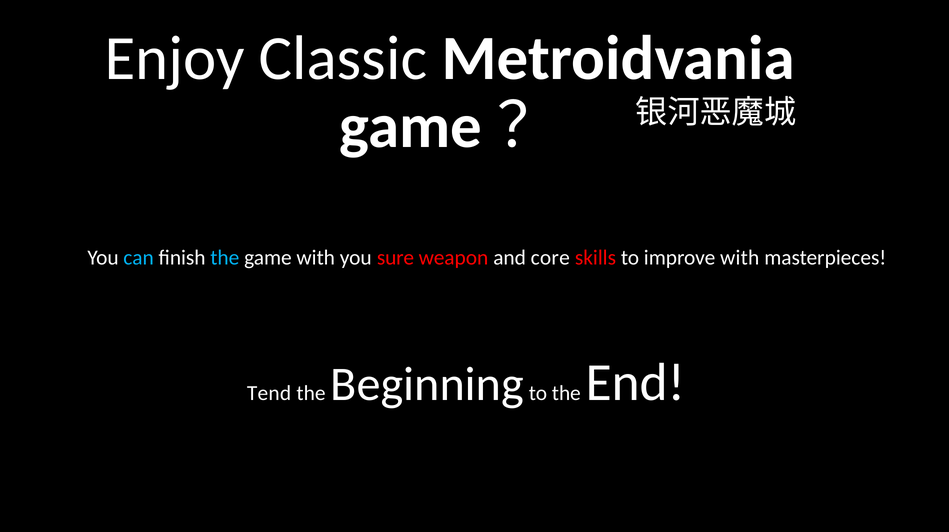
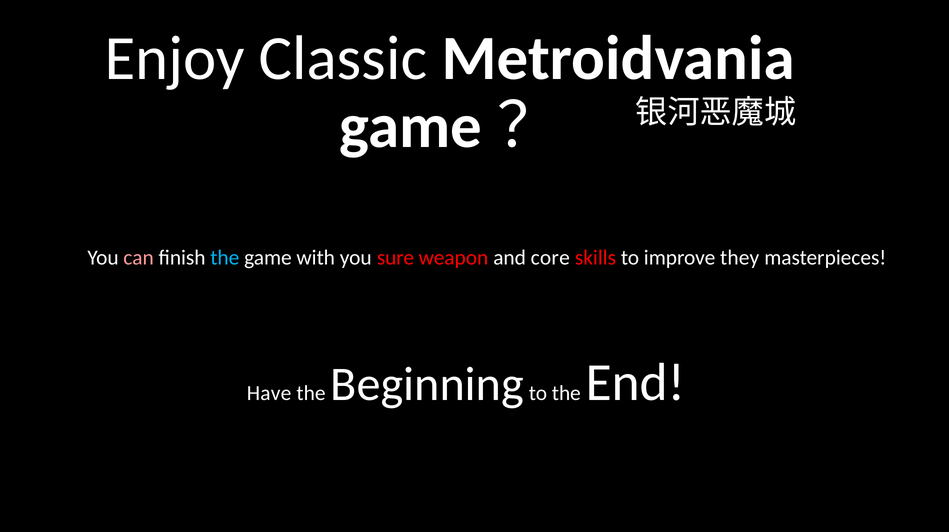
can colour: light blue -> pink
improve with: with -> they
Tend: Tend -> Have
